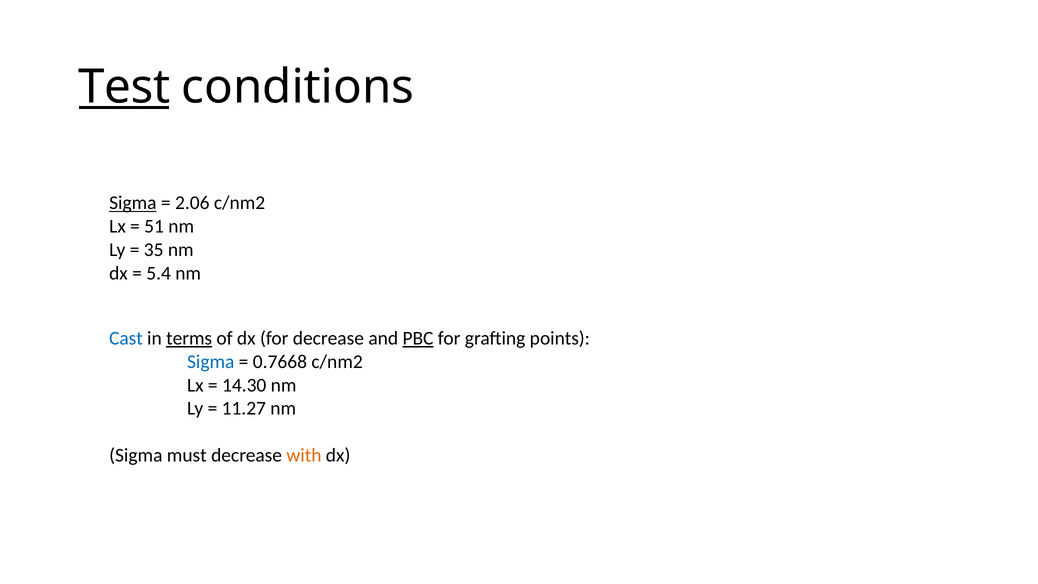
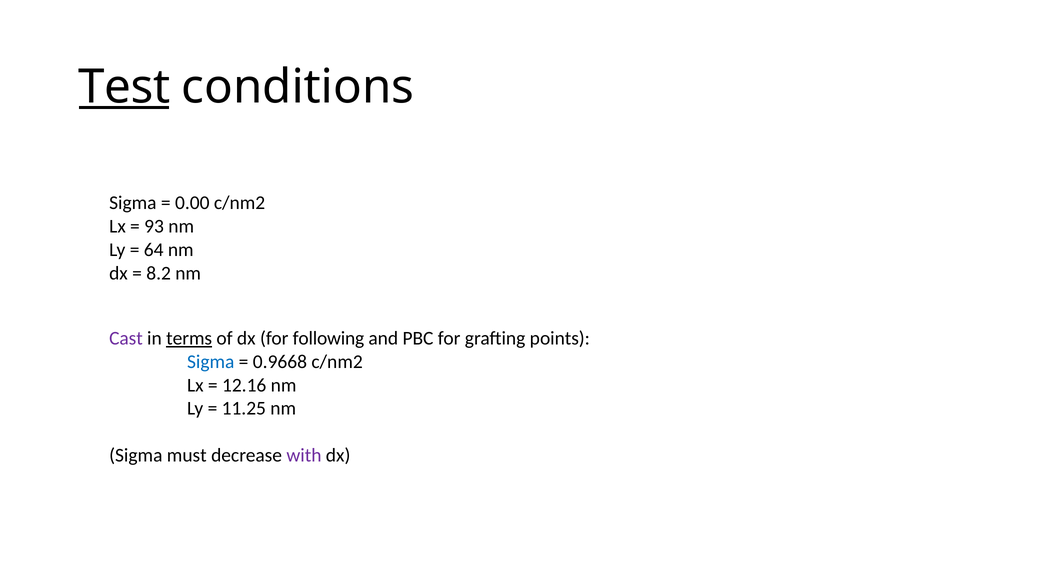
Sigma at (133, 203) underline: present -> none
2.06: 2.06 -> 0.00
51: 51 -> 93
35: 35 -> 64
5.4: 5.4 -> 8.2
Cast colour: blue -> purple
for decrease: decrease -> following
PBC underline: present -> none
0.7668: 0.7668 -> 0.9668
14.30: 14.30 -> 12.16
11.27: 11.27 -> 11.25
with colour: orange -> purple
